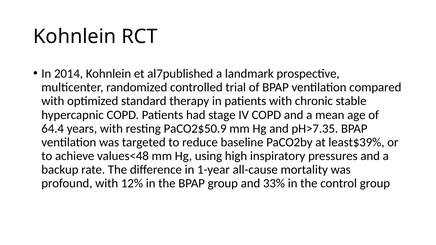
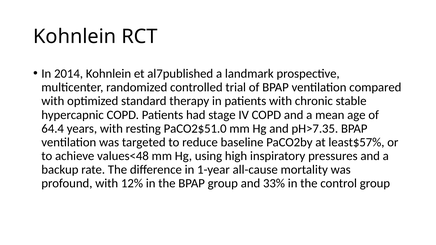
PaCO2$50.9: PaCO2$50.9 -> PaCO2$51.0
least$39%: least$39% -> least$57%
